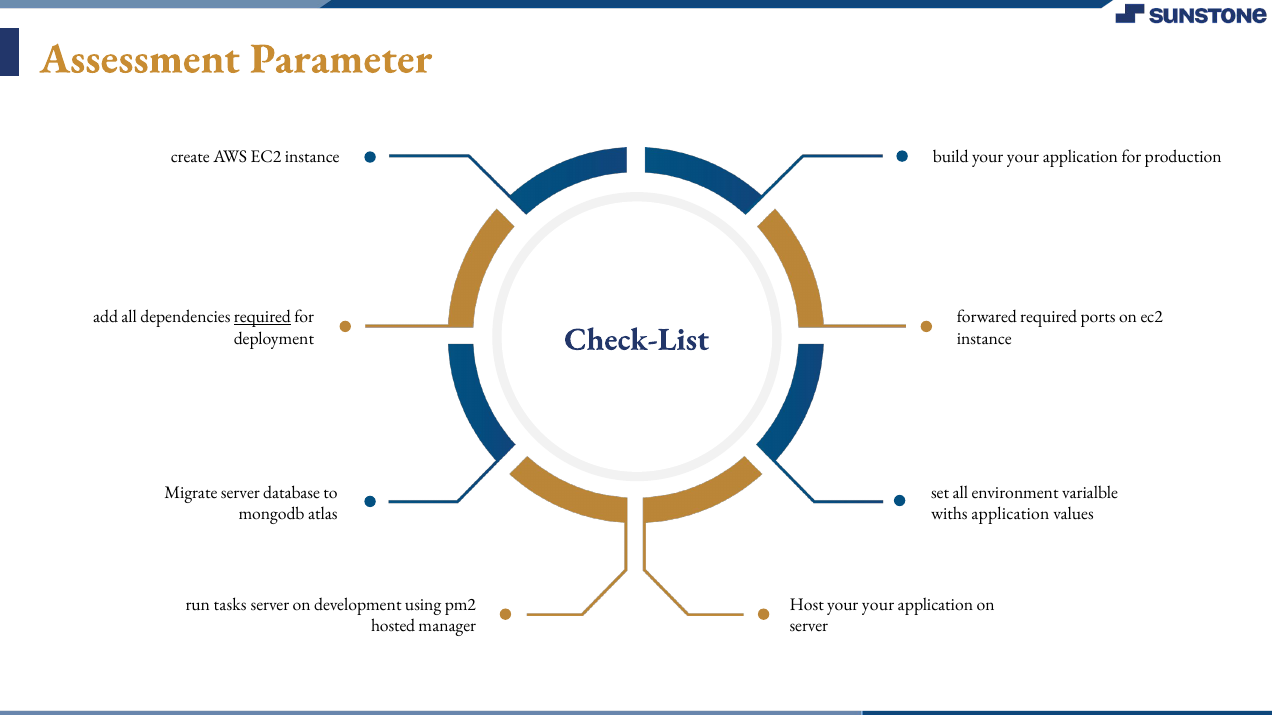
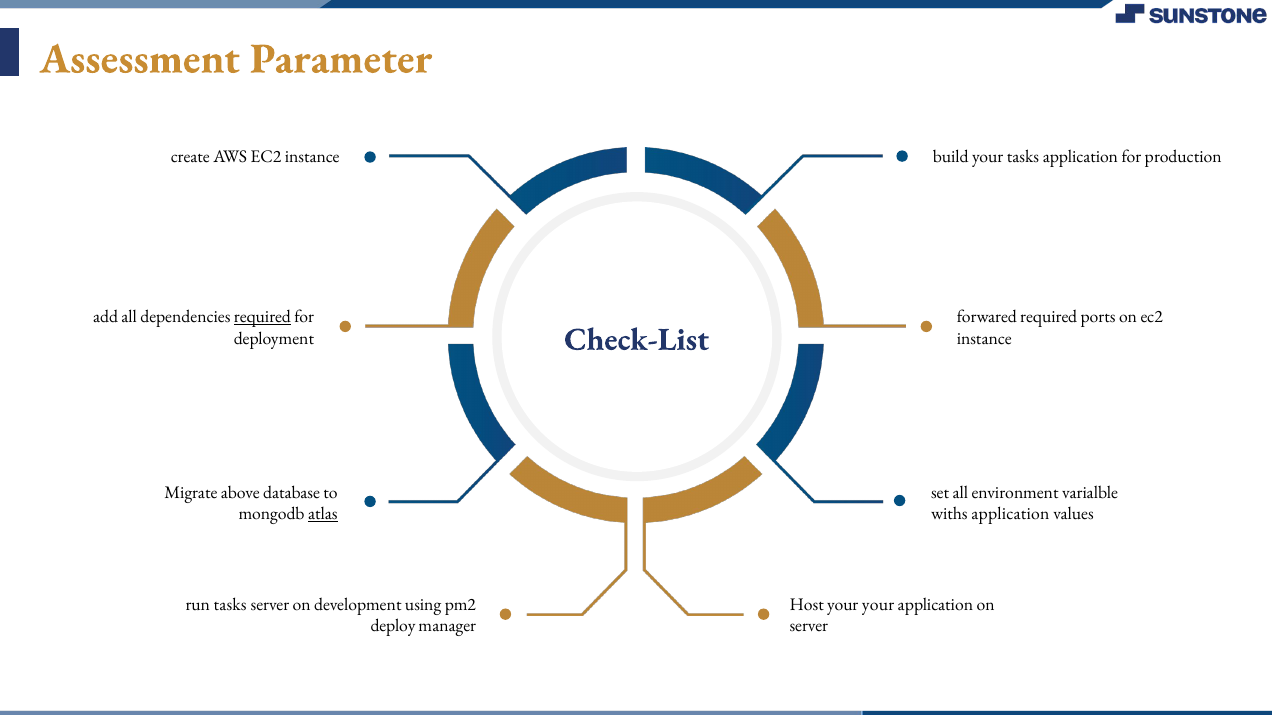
build your your: your -> tasks
Migrate server: server -> above
atlas underline: none -> present
hosted: hosted -> deploy
